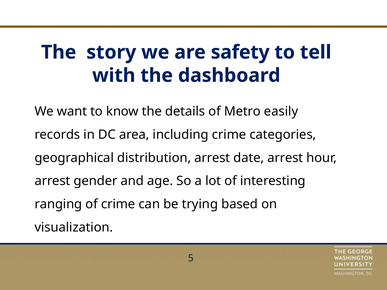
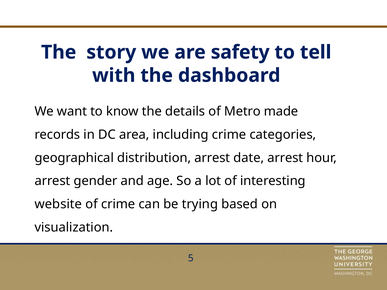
easily: easily -> made
ranging: ranging -> website
